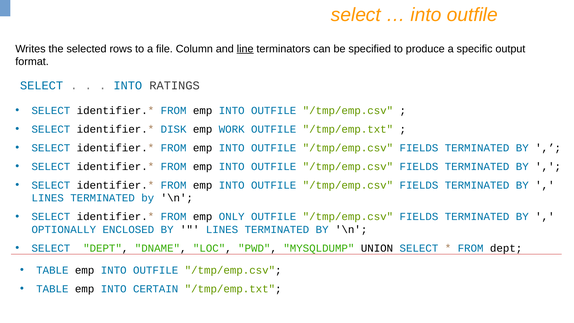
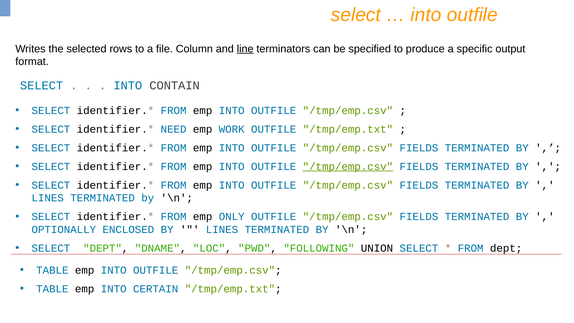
RATINGS: RATINGS -> CONTAIN
DISK: DISK -> NEED
/tmp/emp.csv at (348, 166) underline: none -> present
MYSQLDUMP: MYSQLDUMP -> FOLLOWING
